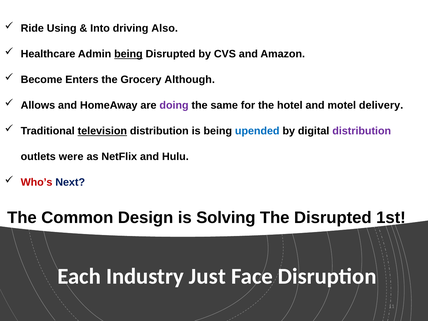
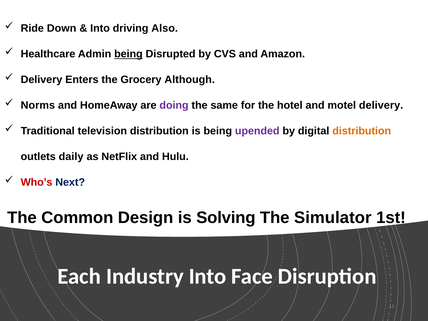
Using: Using -> Down
Become at (42, 80): Become -> Delivery
Allows: Allows -> Norms
television underline: present -> none
upended colour: blue -> purple
distribution at (362, 131) colour: purple -> orange
were: were -> daily
The Disrupted: Disrupted -> Simulator
Industry Just: Just -> Into
